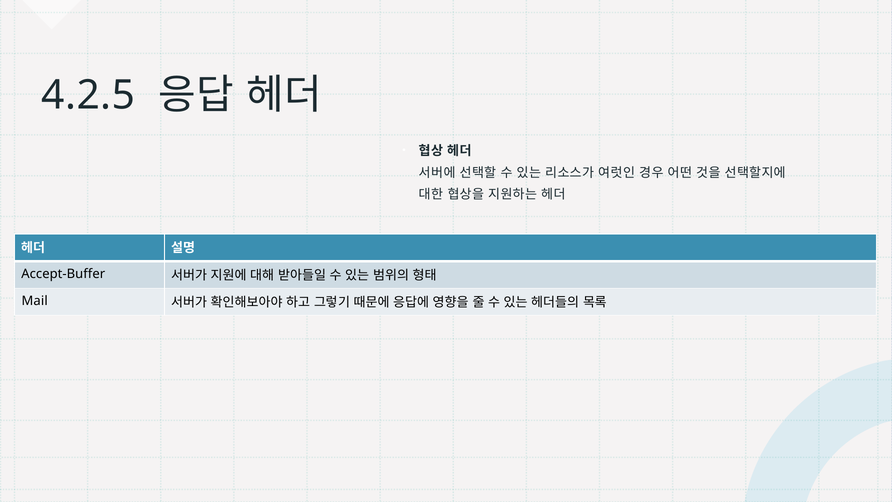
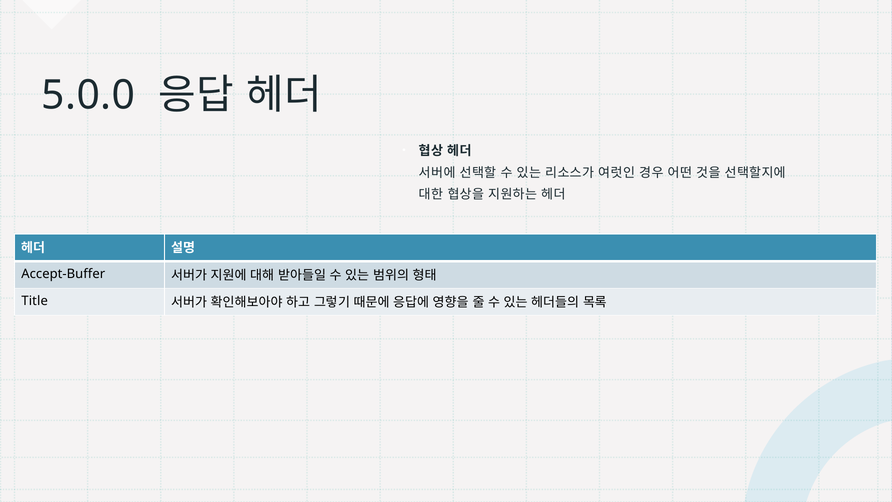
4.2.5: 4.2.5 -> 5.0.0
Mail: Mail -> Title
